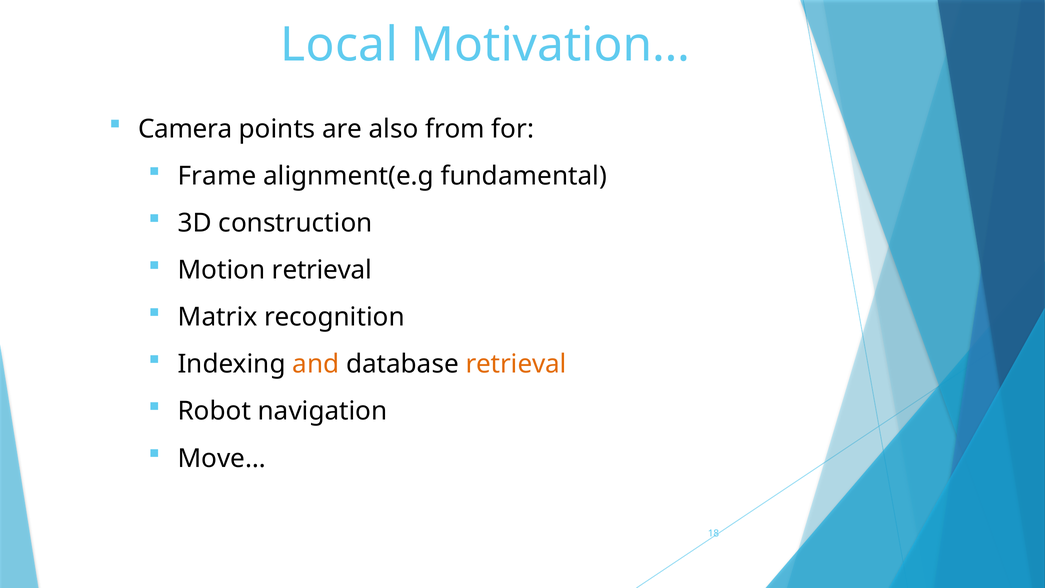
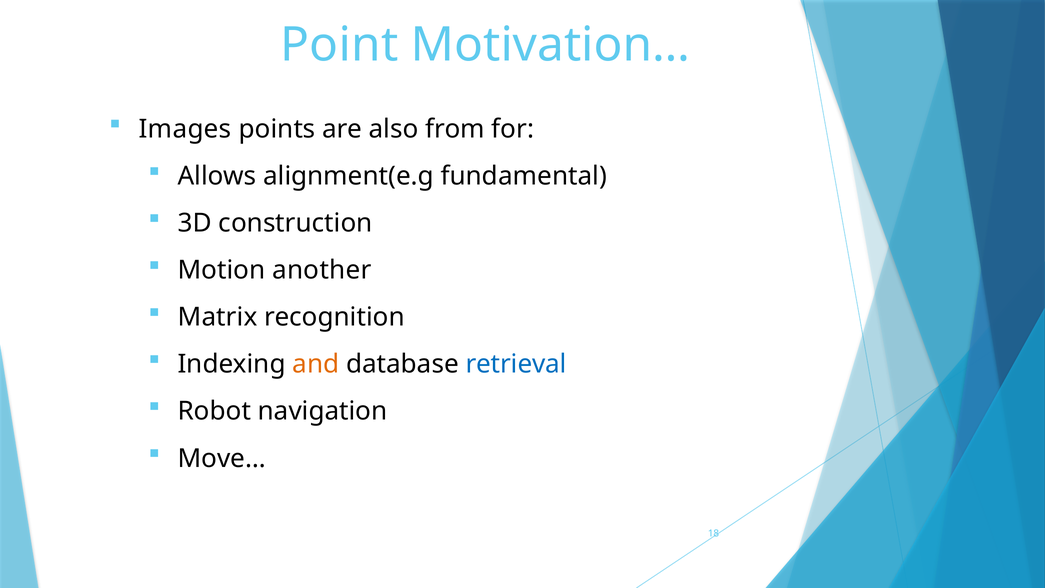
Local: Local -> Point
Camera: Camera -> Images
Frame: Frame -> Allows
Motion retrieval: retrieval -> another
retrieval at (516, 364) colour: orange -> blue
